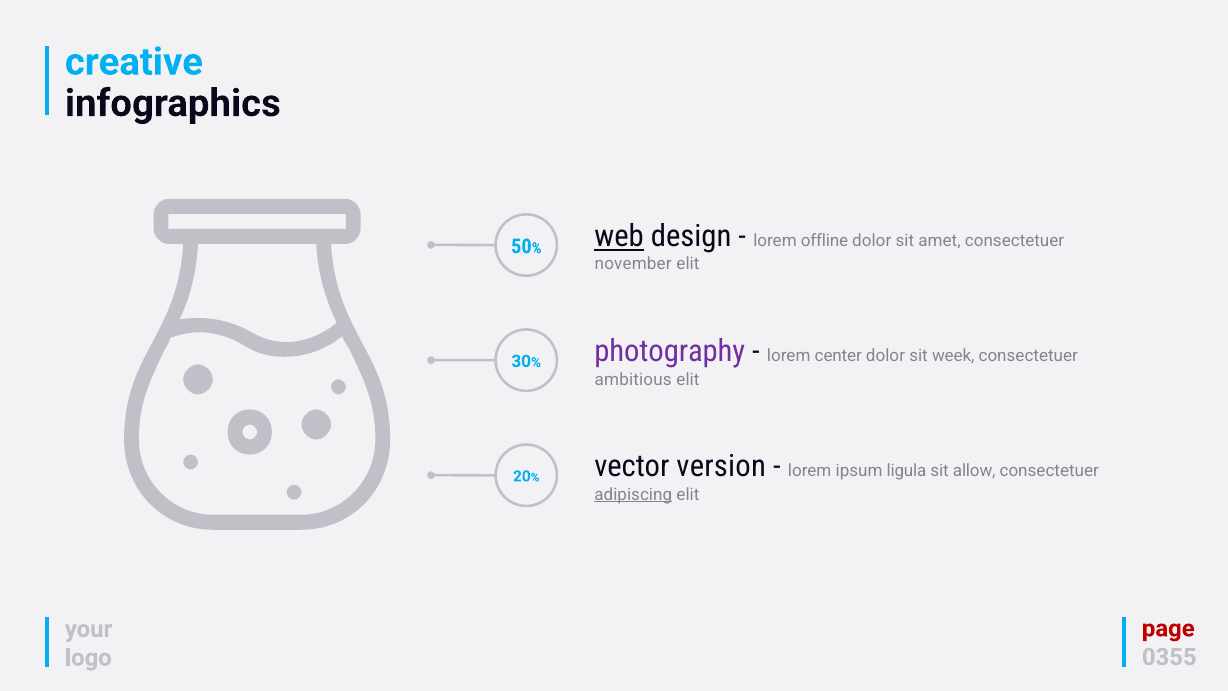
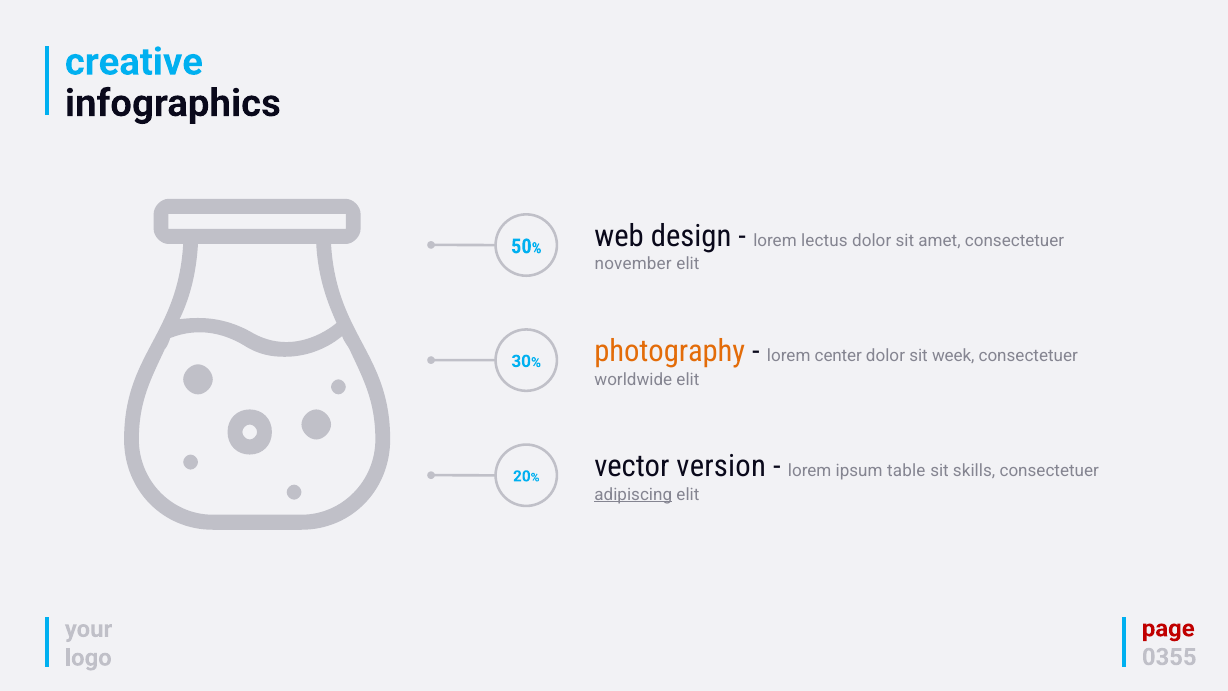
web underline: present -> none
offline: offline -> lectus
photography colour: purple -> orange
ambitious: ambitious -> worldwide
ligula: ligula -> table
allow: allow -> skills
